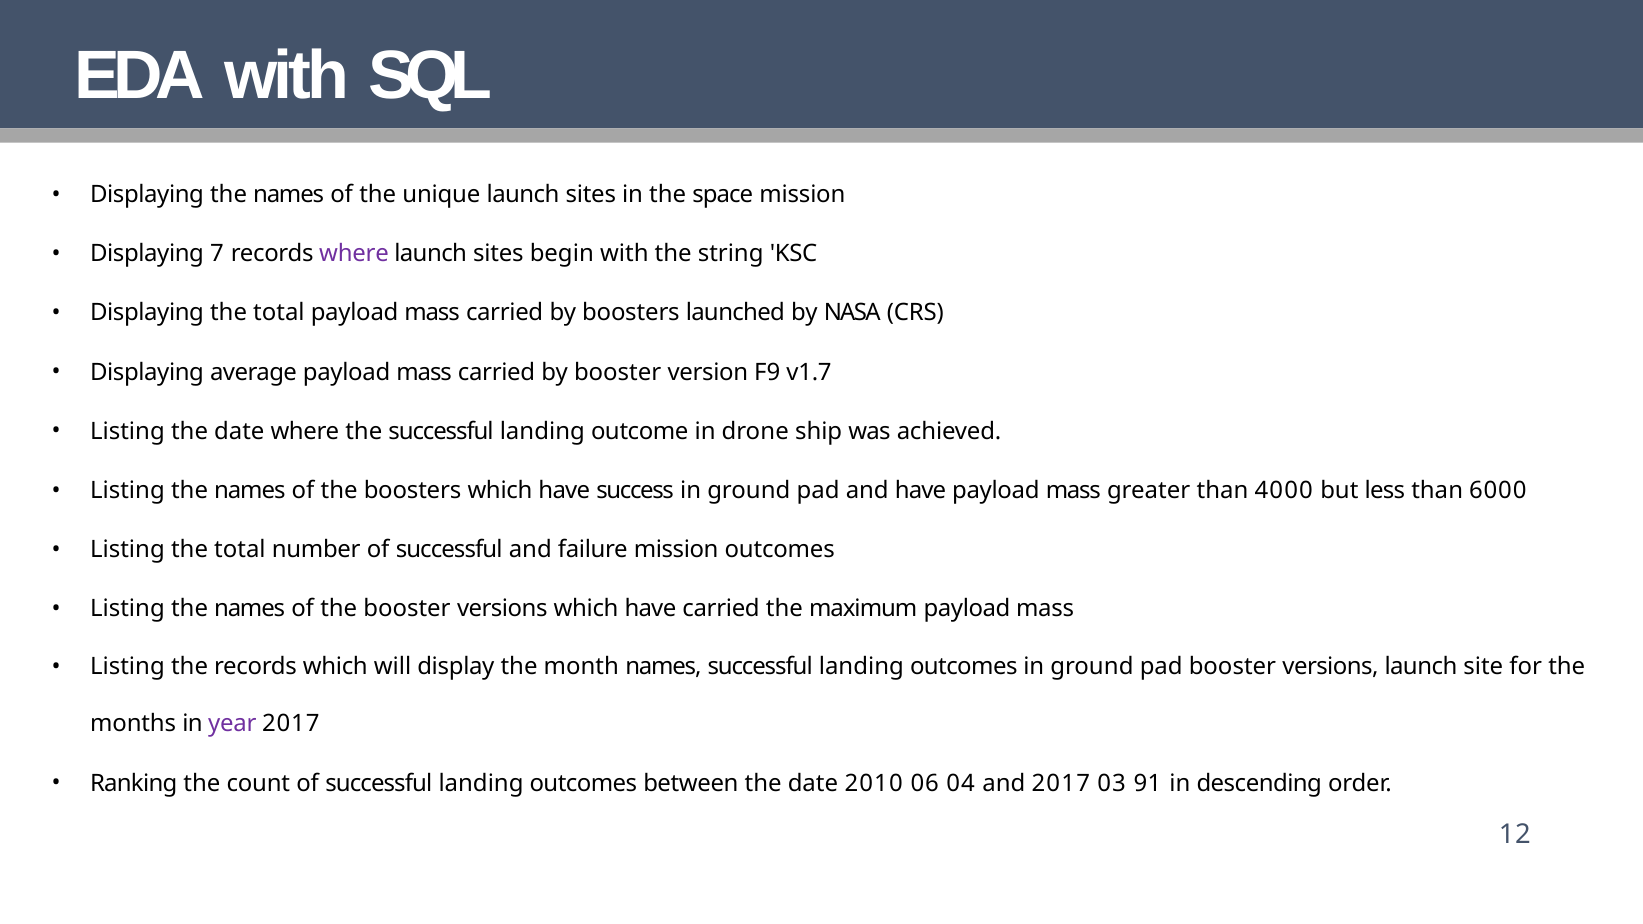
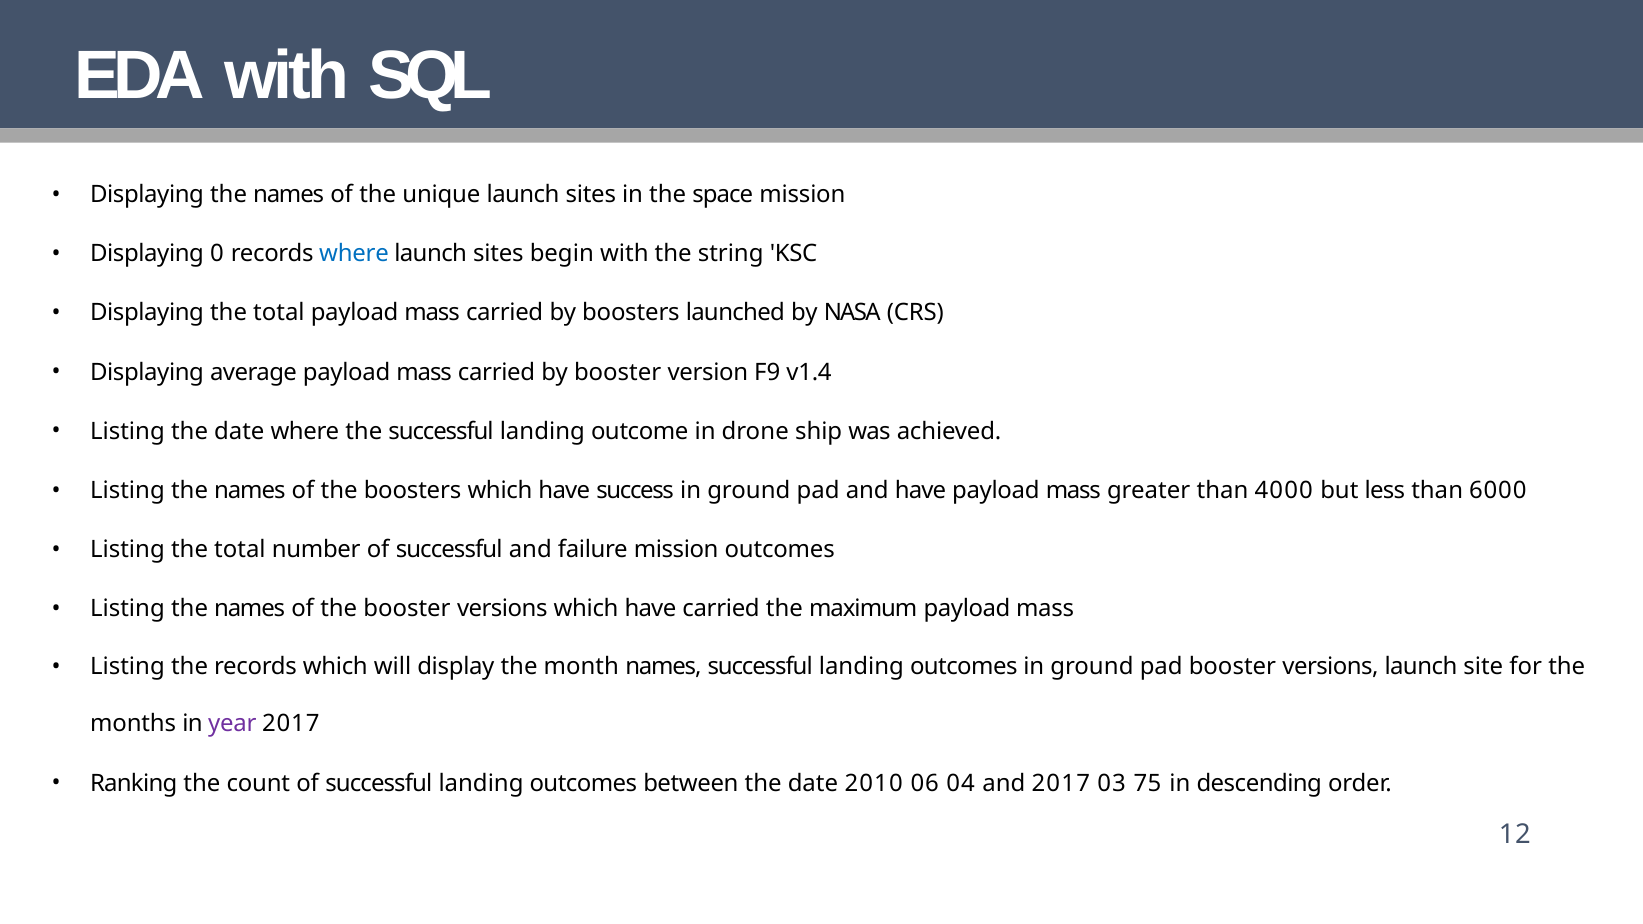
7: 7 -> 0
where at (354, 254) colour: purple -> blue
v1.7: v1.7 -> v1.4
91: 91 -> 75
